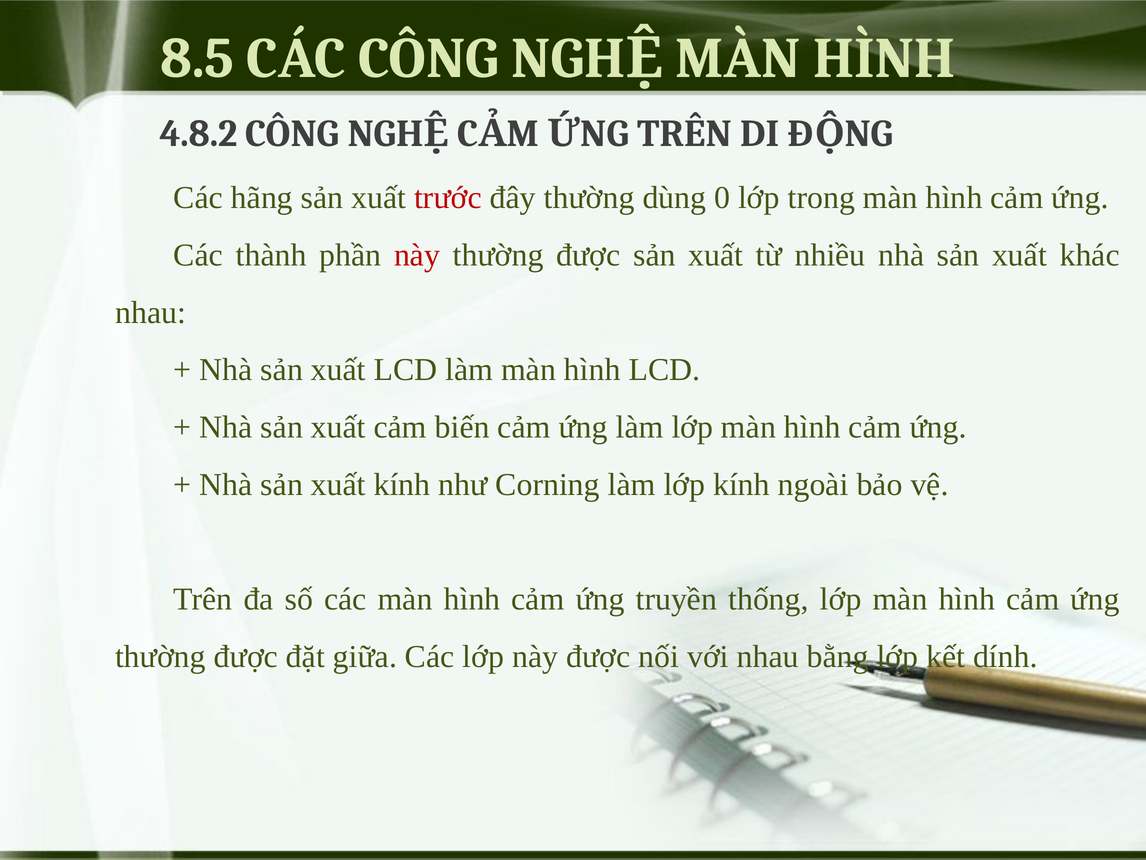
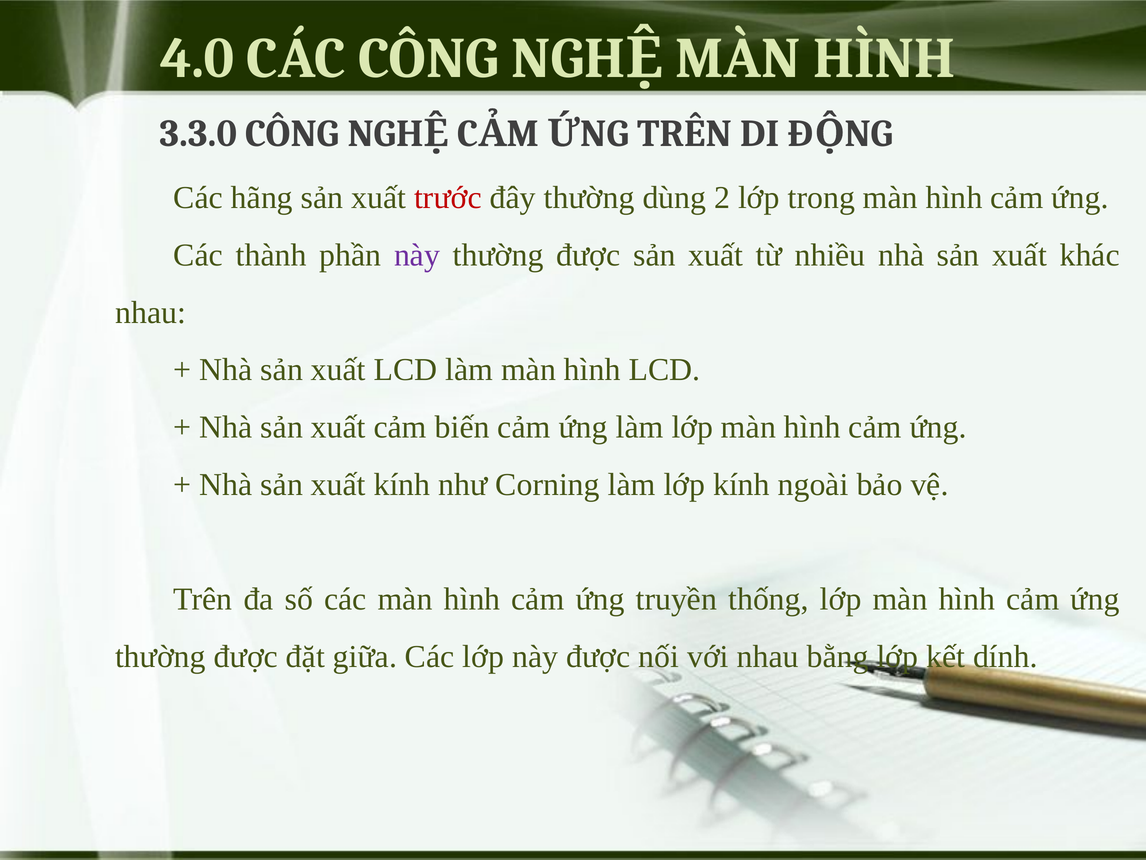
8.5: 8.5 -> 4.0
4.8.2: 4.8.2 -> 3.3.0
0: 0 -> 2
này at (417, 255) colour: red -> purple
